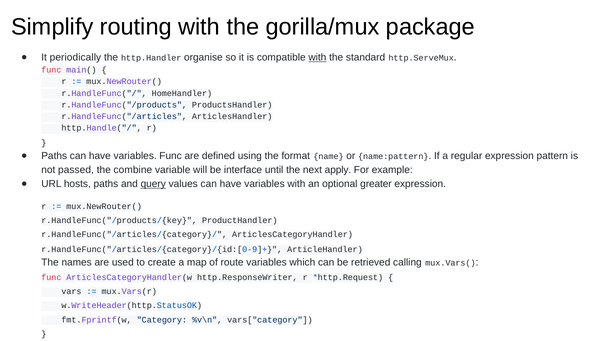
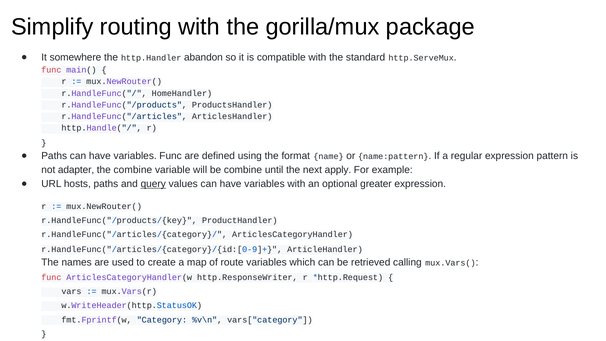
periodically: periodically -> somewhere
organise: organise -> abandon
with at (317, 58) underline: present -> none
passed: passed -> adapter
be interface: interface -> combine
